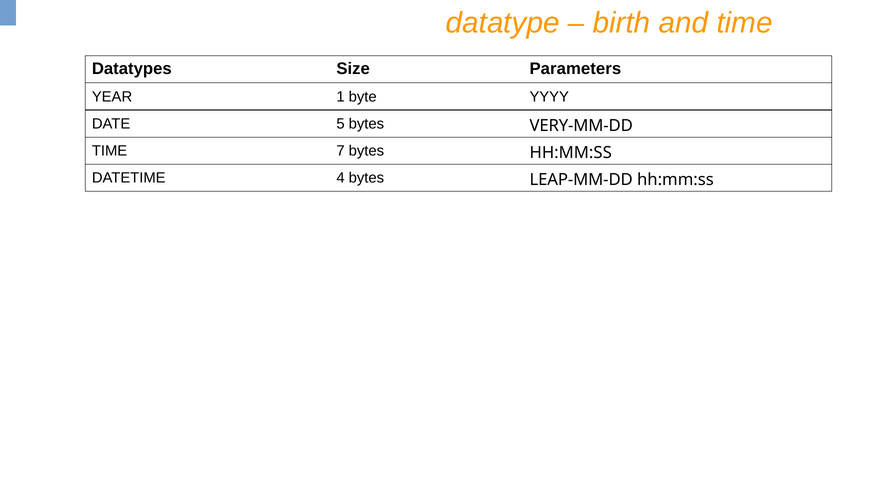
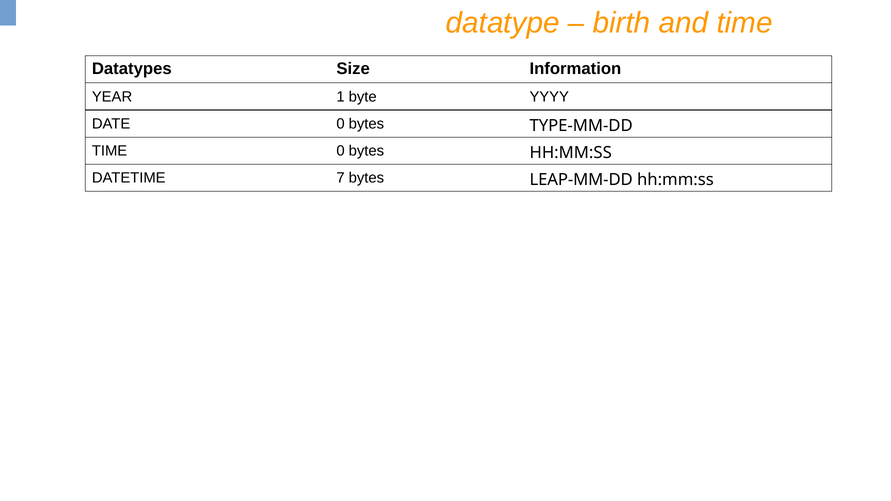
Parameters: Parameters -> Information
DATE 5: 5 -> 0
VERY-MM-DD: VERY-MM-DD -> TYPE-MM-DD
TIME 7: 7 -> 0
4: 4 -> 7
